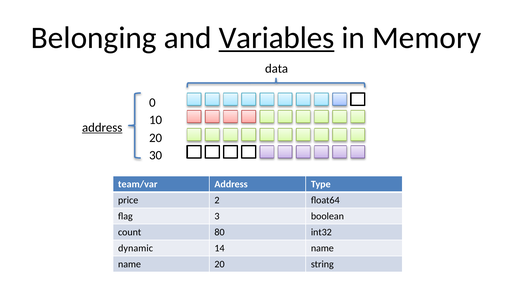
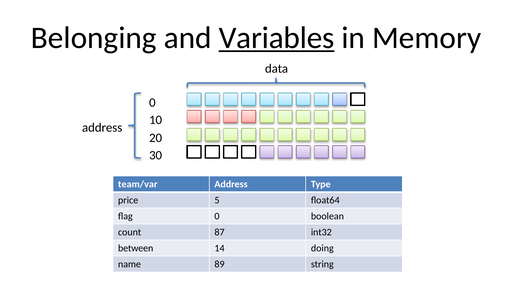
address at (102, 128) underline: present -> none
2: 2 -> 5
flag 3: 3 -> 0
80: 80 -> 87
dynamic: dynamic -> between
14 name: name -> doing
name 20: 20 -> 89
